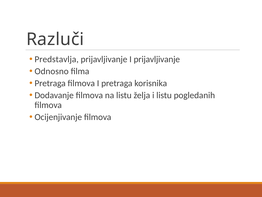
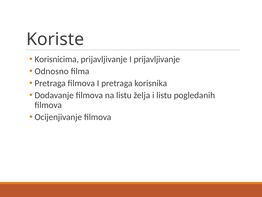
Razluči: Razluči -> Koriste
Predstavlja: Predstavlja -> Korisnicima
